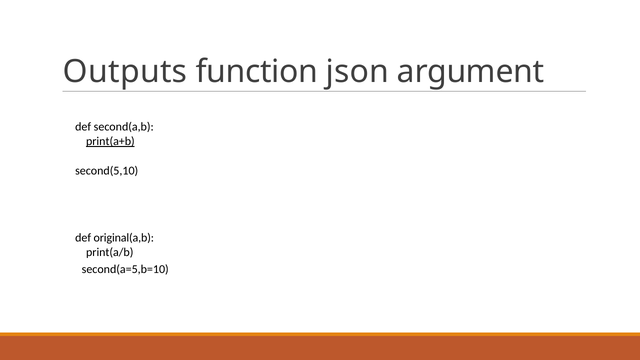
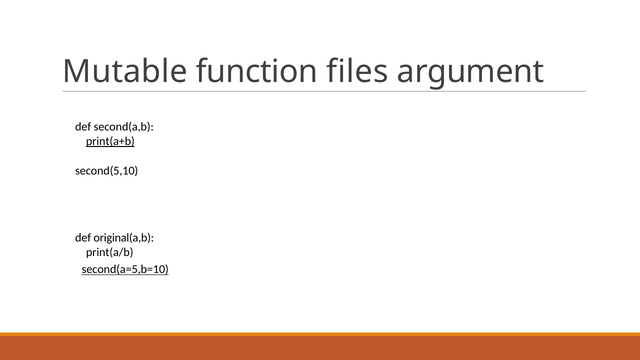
Outputs: Outputs -> Mutable
json: json -> files
second(a=5,b=10 underline: none -> present
